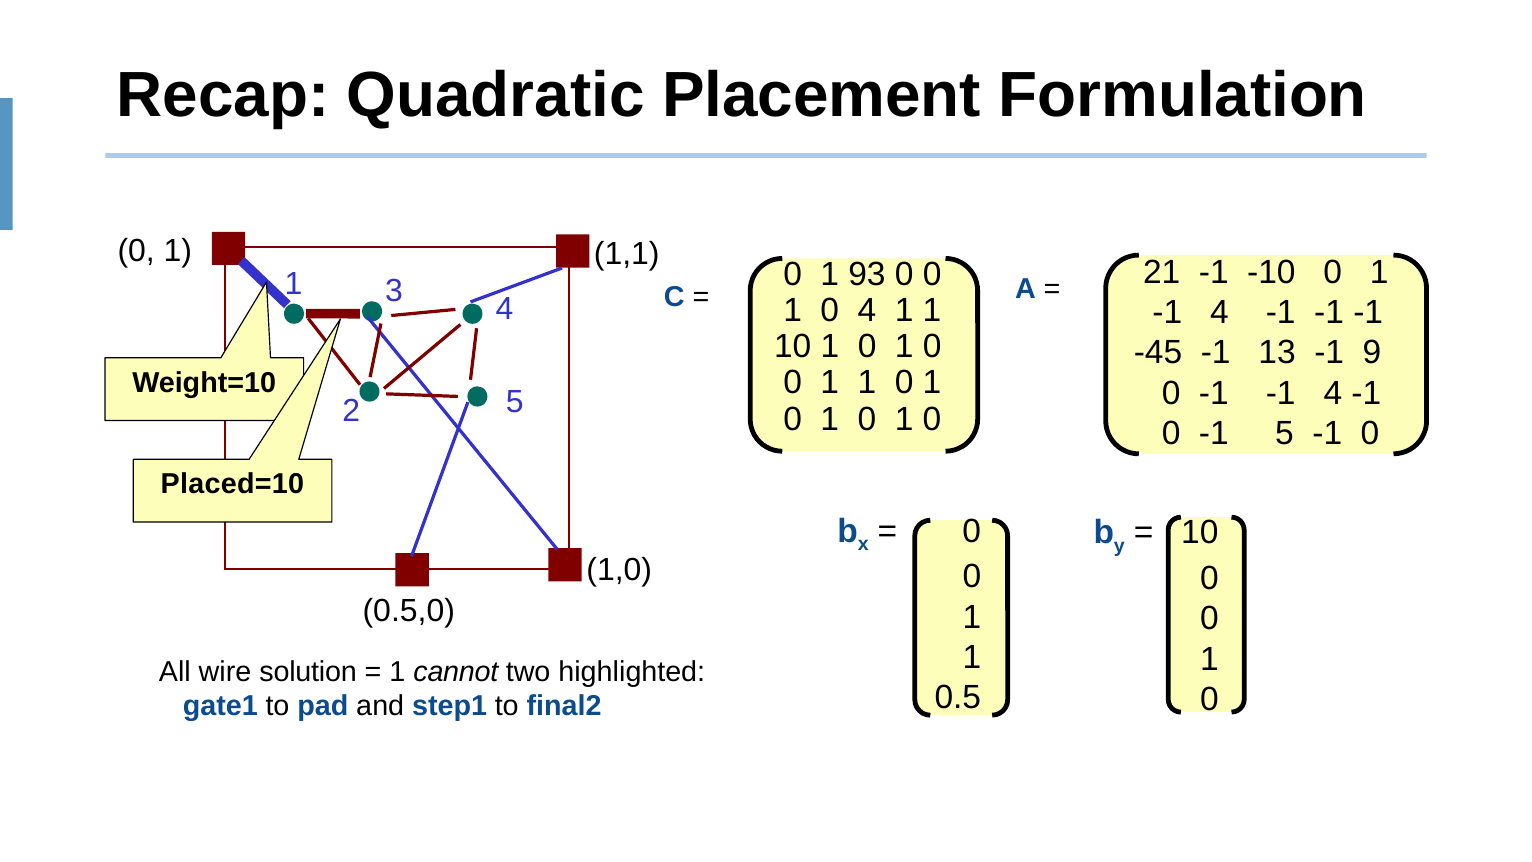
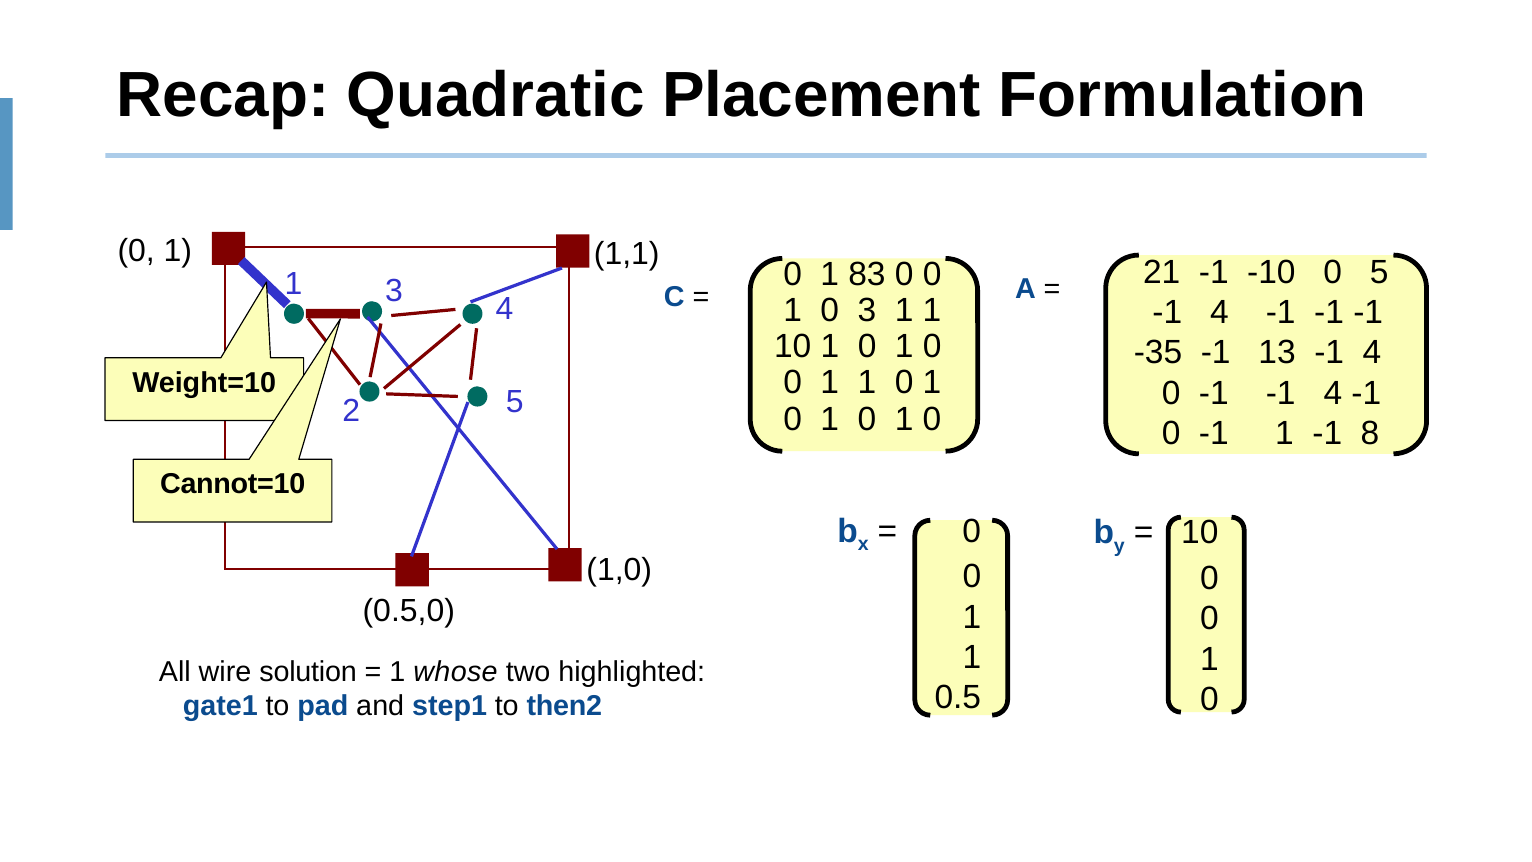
93: 93 -> 83
-10 0 1: 1 -> 5
0 4: 4 -> 3
-45: -45 -> -35
13 -1 9: 9 -> 4
-1 5: 5 -> 1
0 at (1370, 433): 0 -> 8
Placed=10: Placed=10 -> Cannot=10
cannot: cannot -> whose
final2: final2 -> then2
